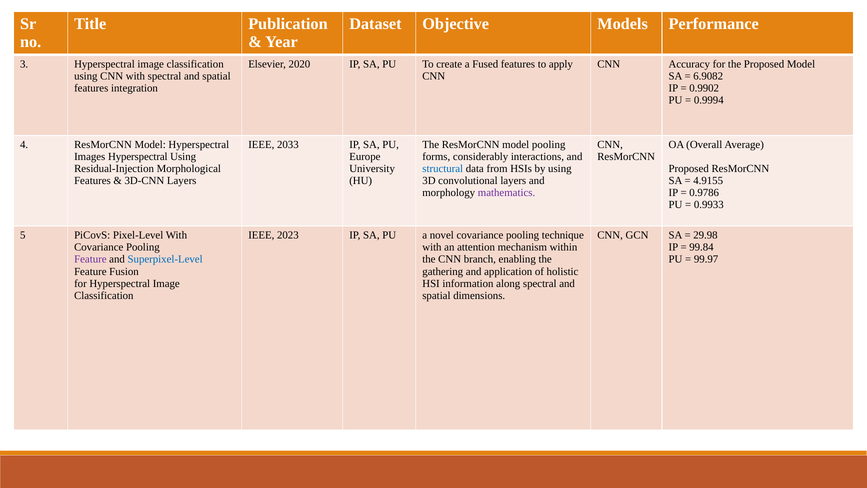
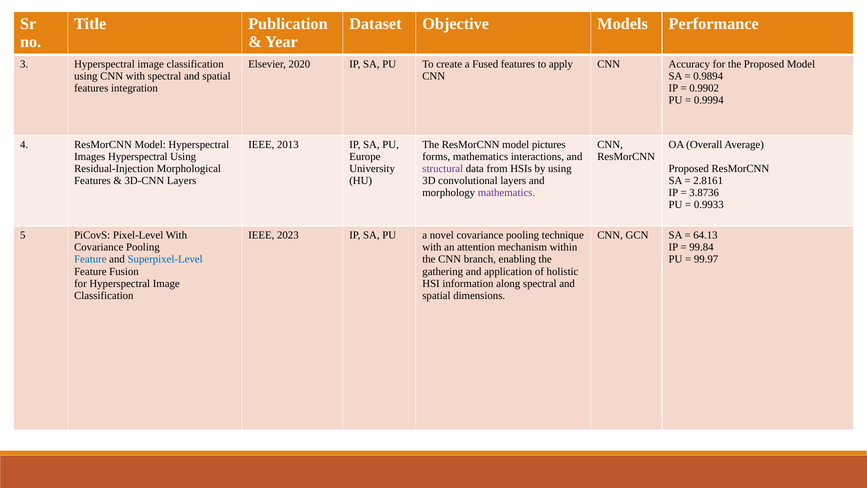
6.9082: 6.9082 -> 0.9894
2033: 2033 -> 2013
model pooling: pooling -> pictures
forms considerably: considerably -> mathematics
structural colour: blue -> purple
4.9155: 4.9155 -> 2.8161
0.9786: 0.9786 -> 3.8736
29.98: 29.98 -> 64.13
Feature at (90, 259) colour: purple -> blue
